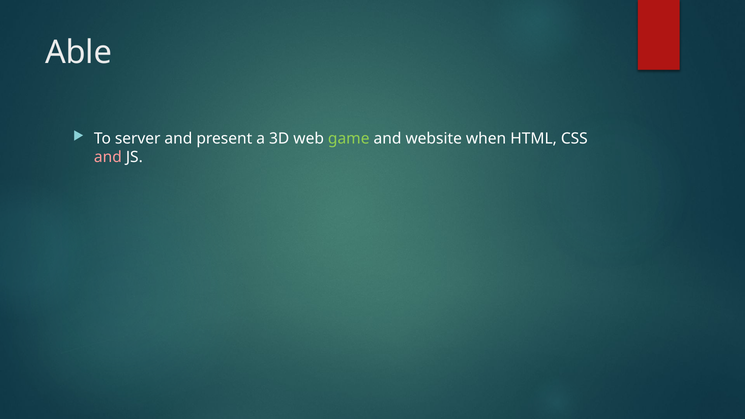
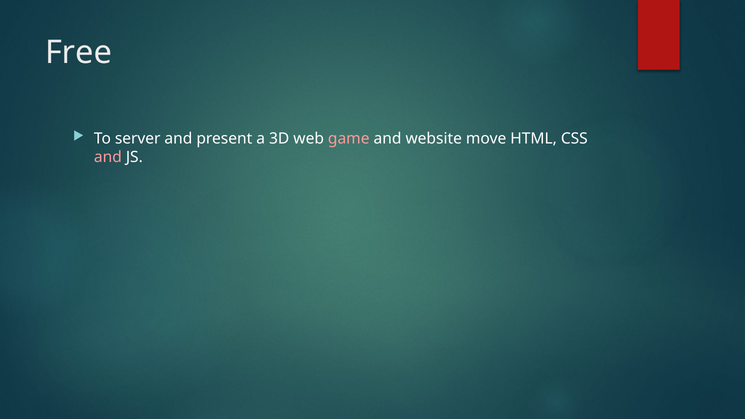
Able: Able -> Free
game colour: light green -> pink
when: when -> move
